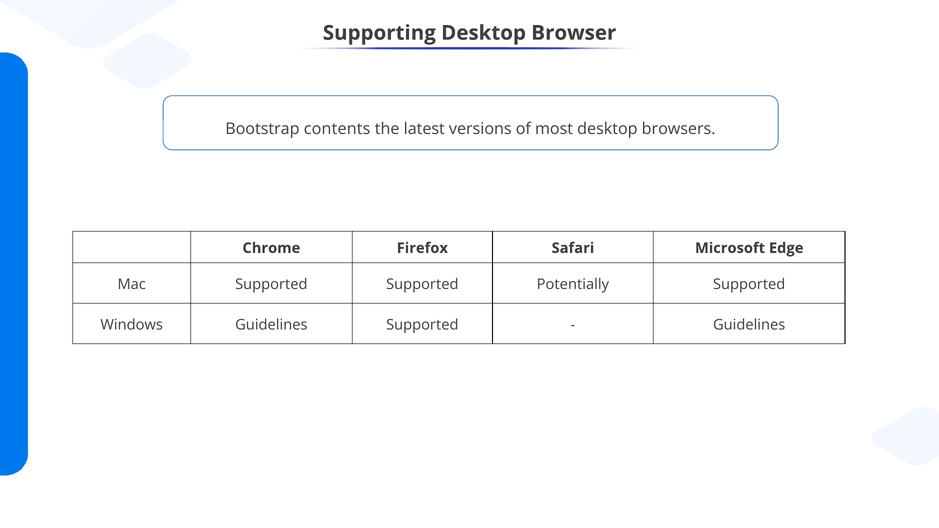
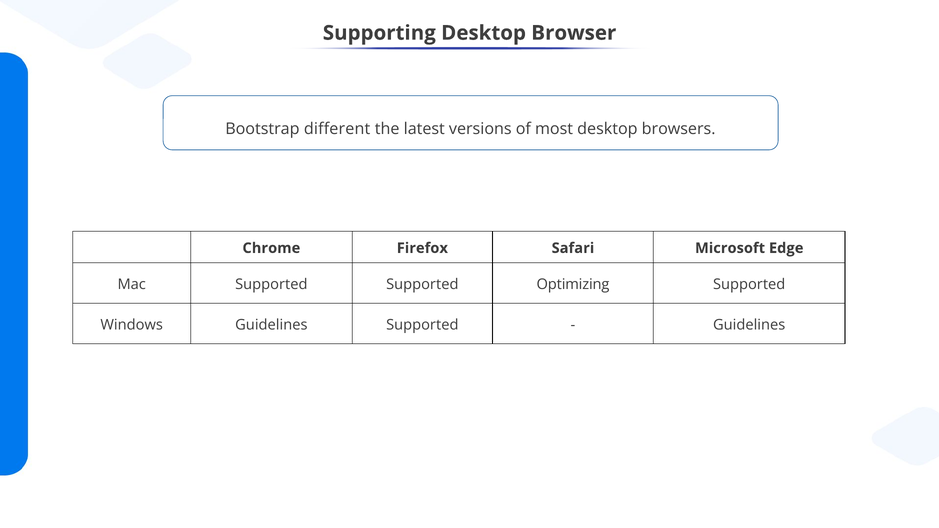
contents: contents -> different
Potentially: Potentially -> Optimizing
